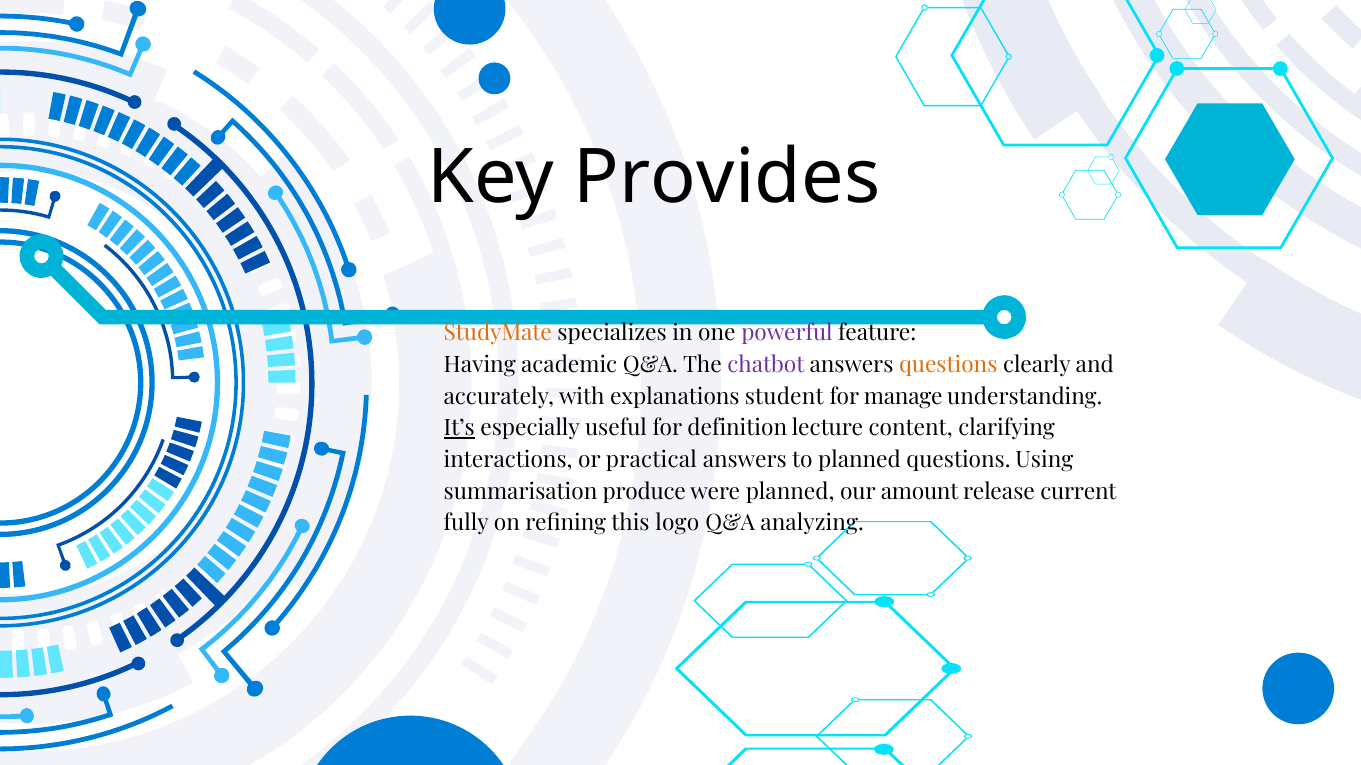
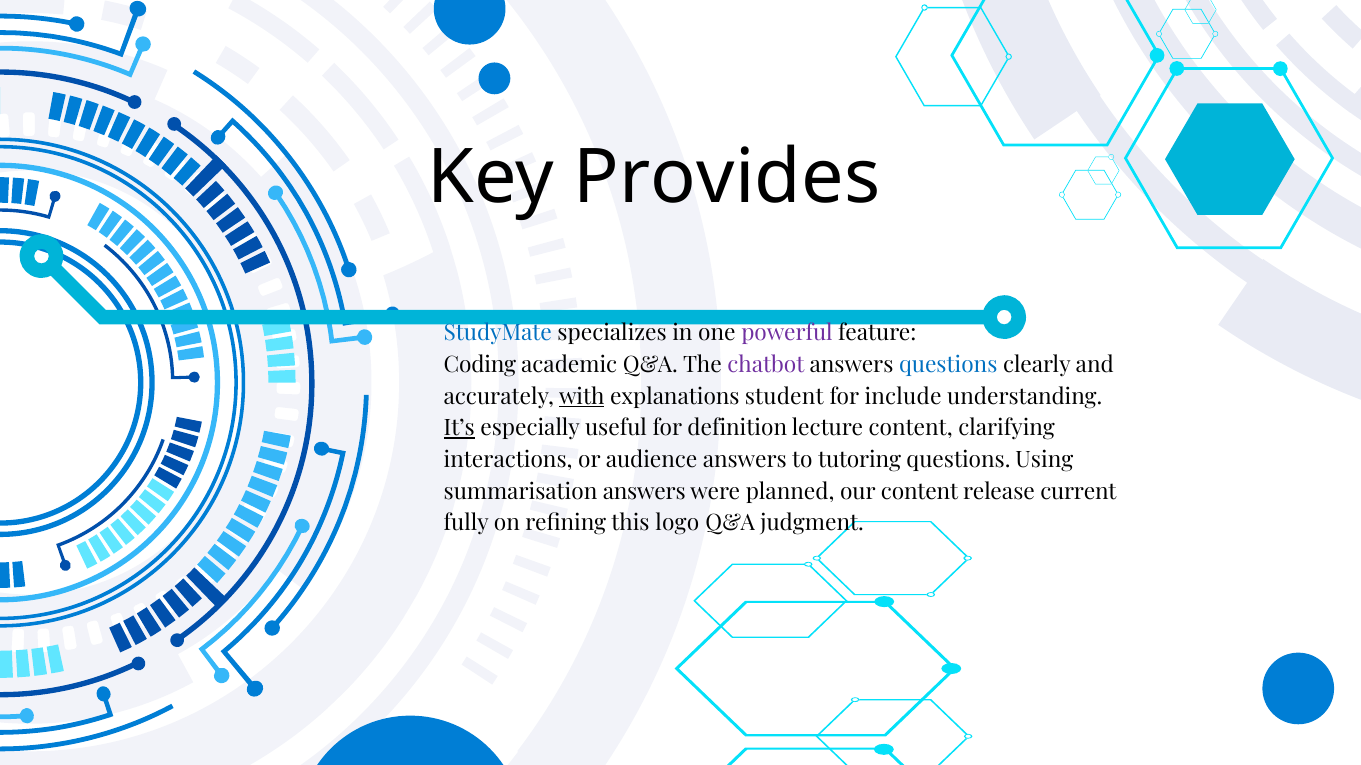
StudyMate colour: orange -> blue
Having: Having -> Coding
questions at (948, 365) colour: orange -> blue
with underline: none -> present
manage: manage -> include
practical: practical -> audience
to planned: planned -> tutoring
summarisation produce: produce -> answers
our amount: amount -> content
analyzing: analyzing -> judgment
